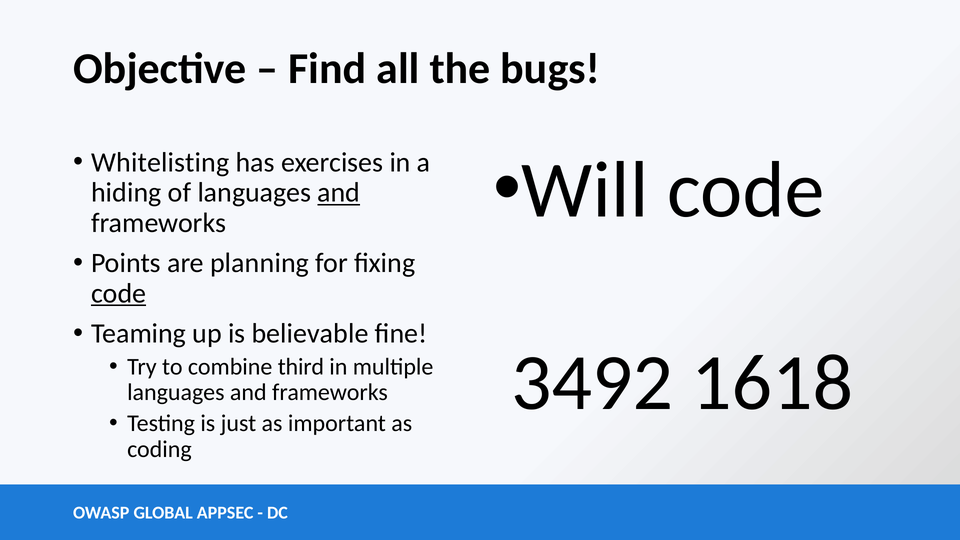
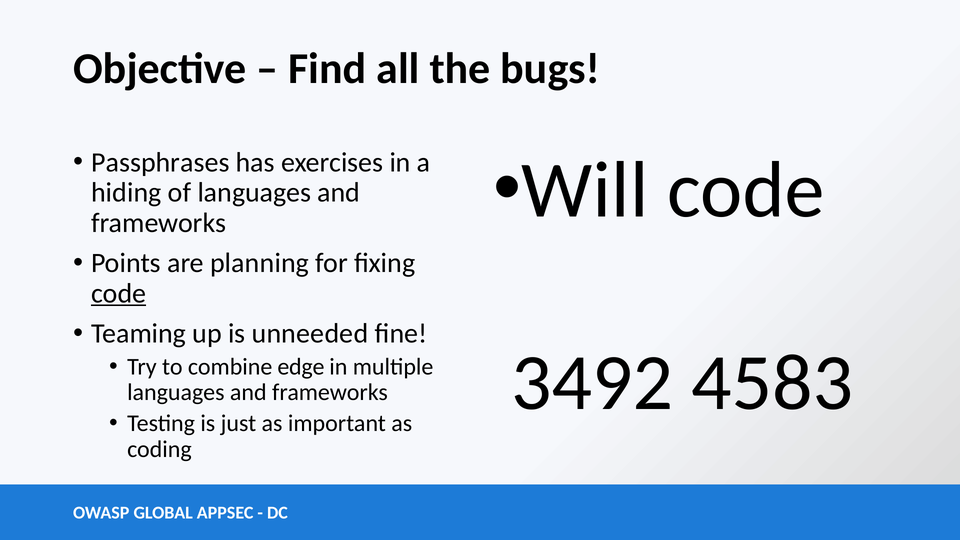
Whitelisting: Whitelisting -> Passphrases
and at (339, 193) underline: present -> none
believable: believable -> unneeded
1618: 1618 -> 4583
third: third -> edge
